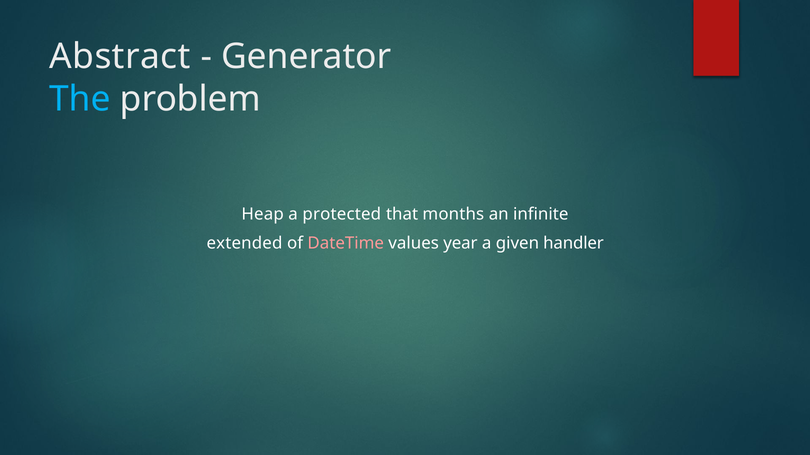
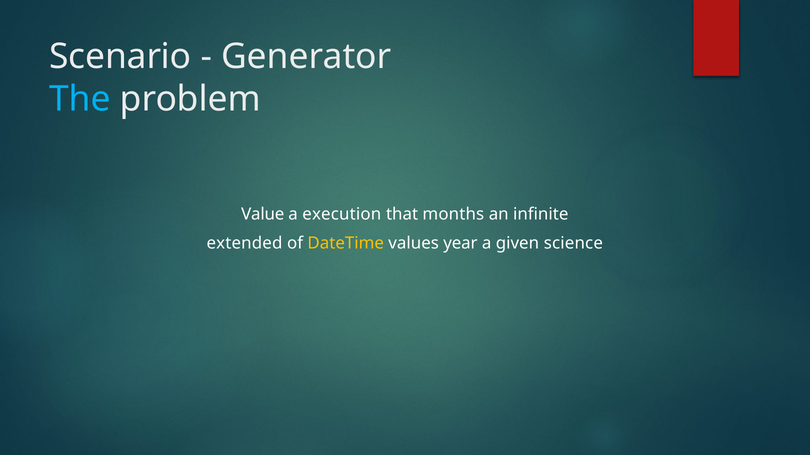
Abstract: Abstract -> Scenario
Heap: Heap -> Value
protected: protected -> execution
DateTime colour: pink -> yellow
handler: handler -> science
